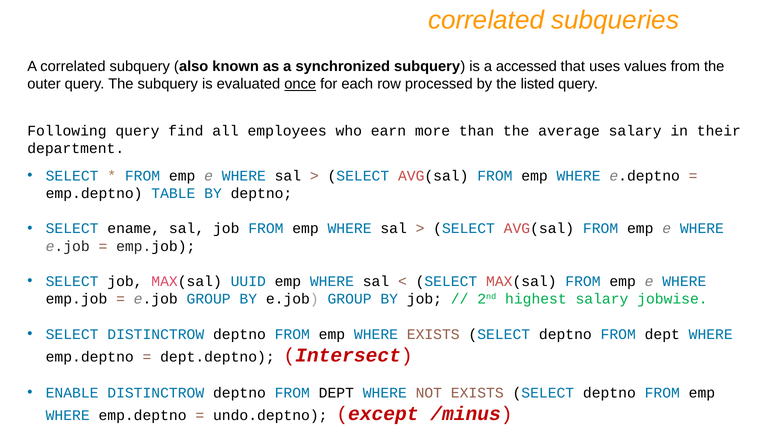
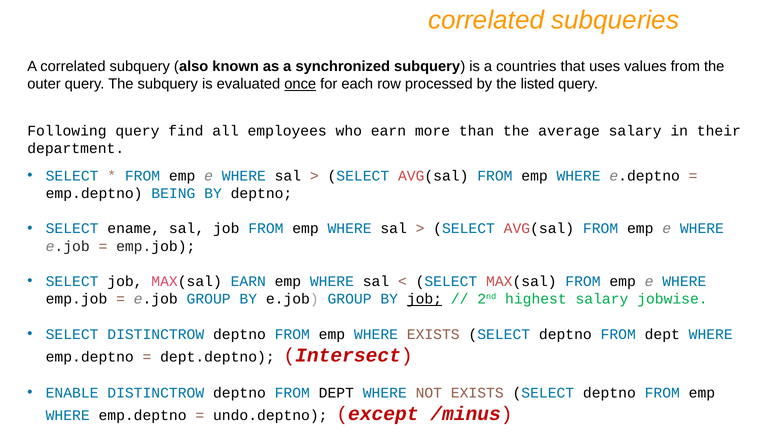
accessed: accessed -> countries
TABLE: TABLE -> BEING
MAX(sal UUID: UUID -> EARN
job at (424, 299) underline: none -> present
